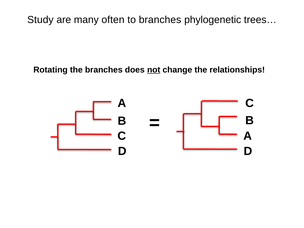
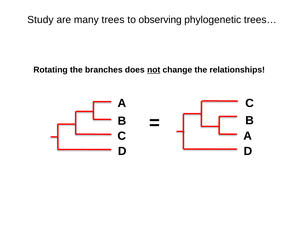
often: often -> trees
to branches: branches -> observing
